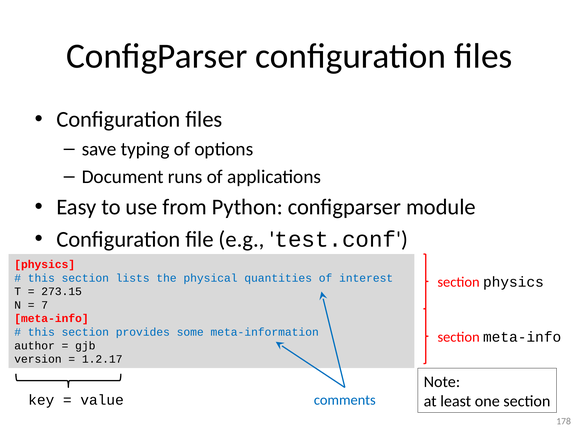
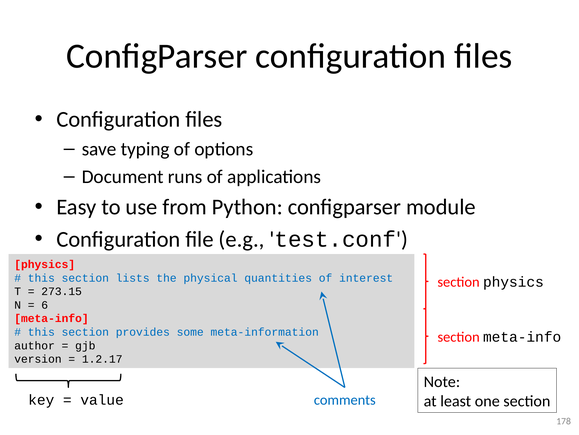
7: 7 -> 6
